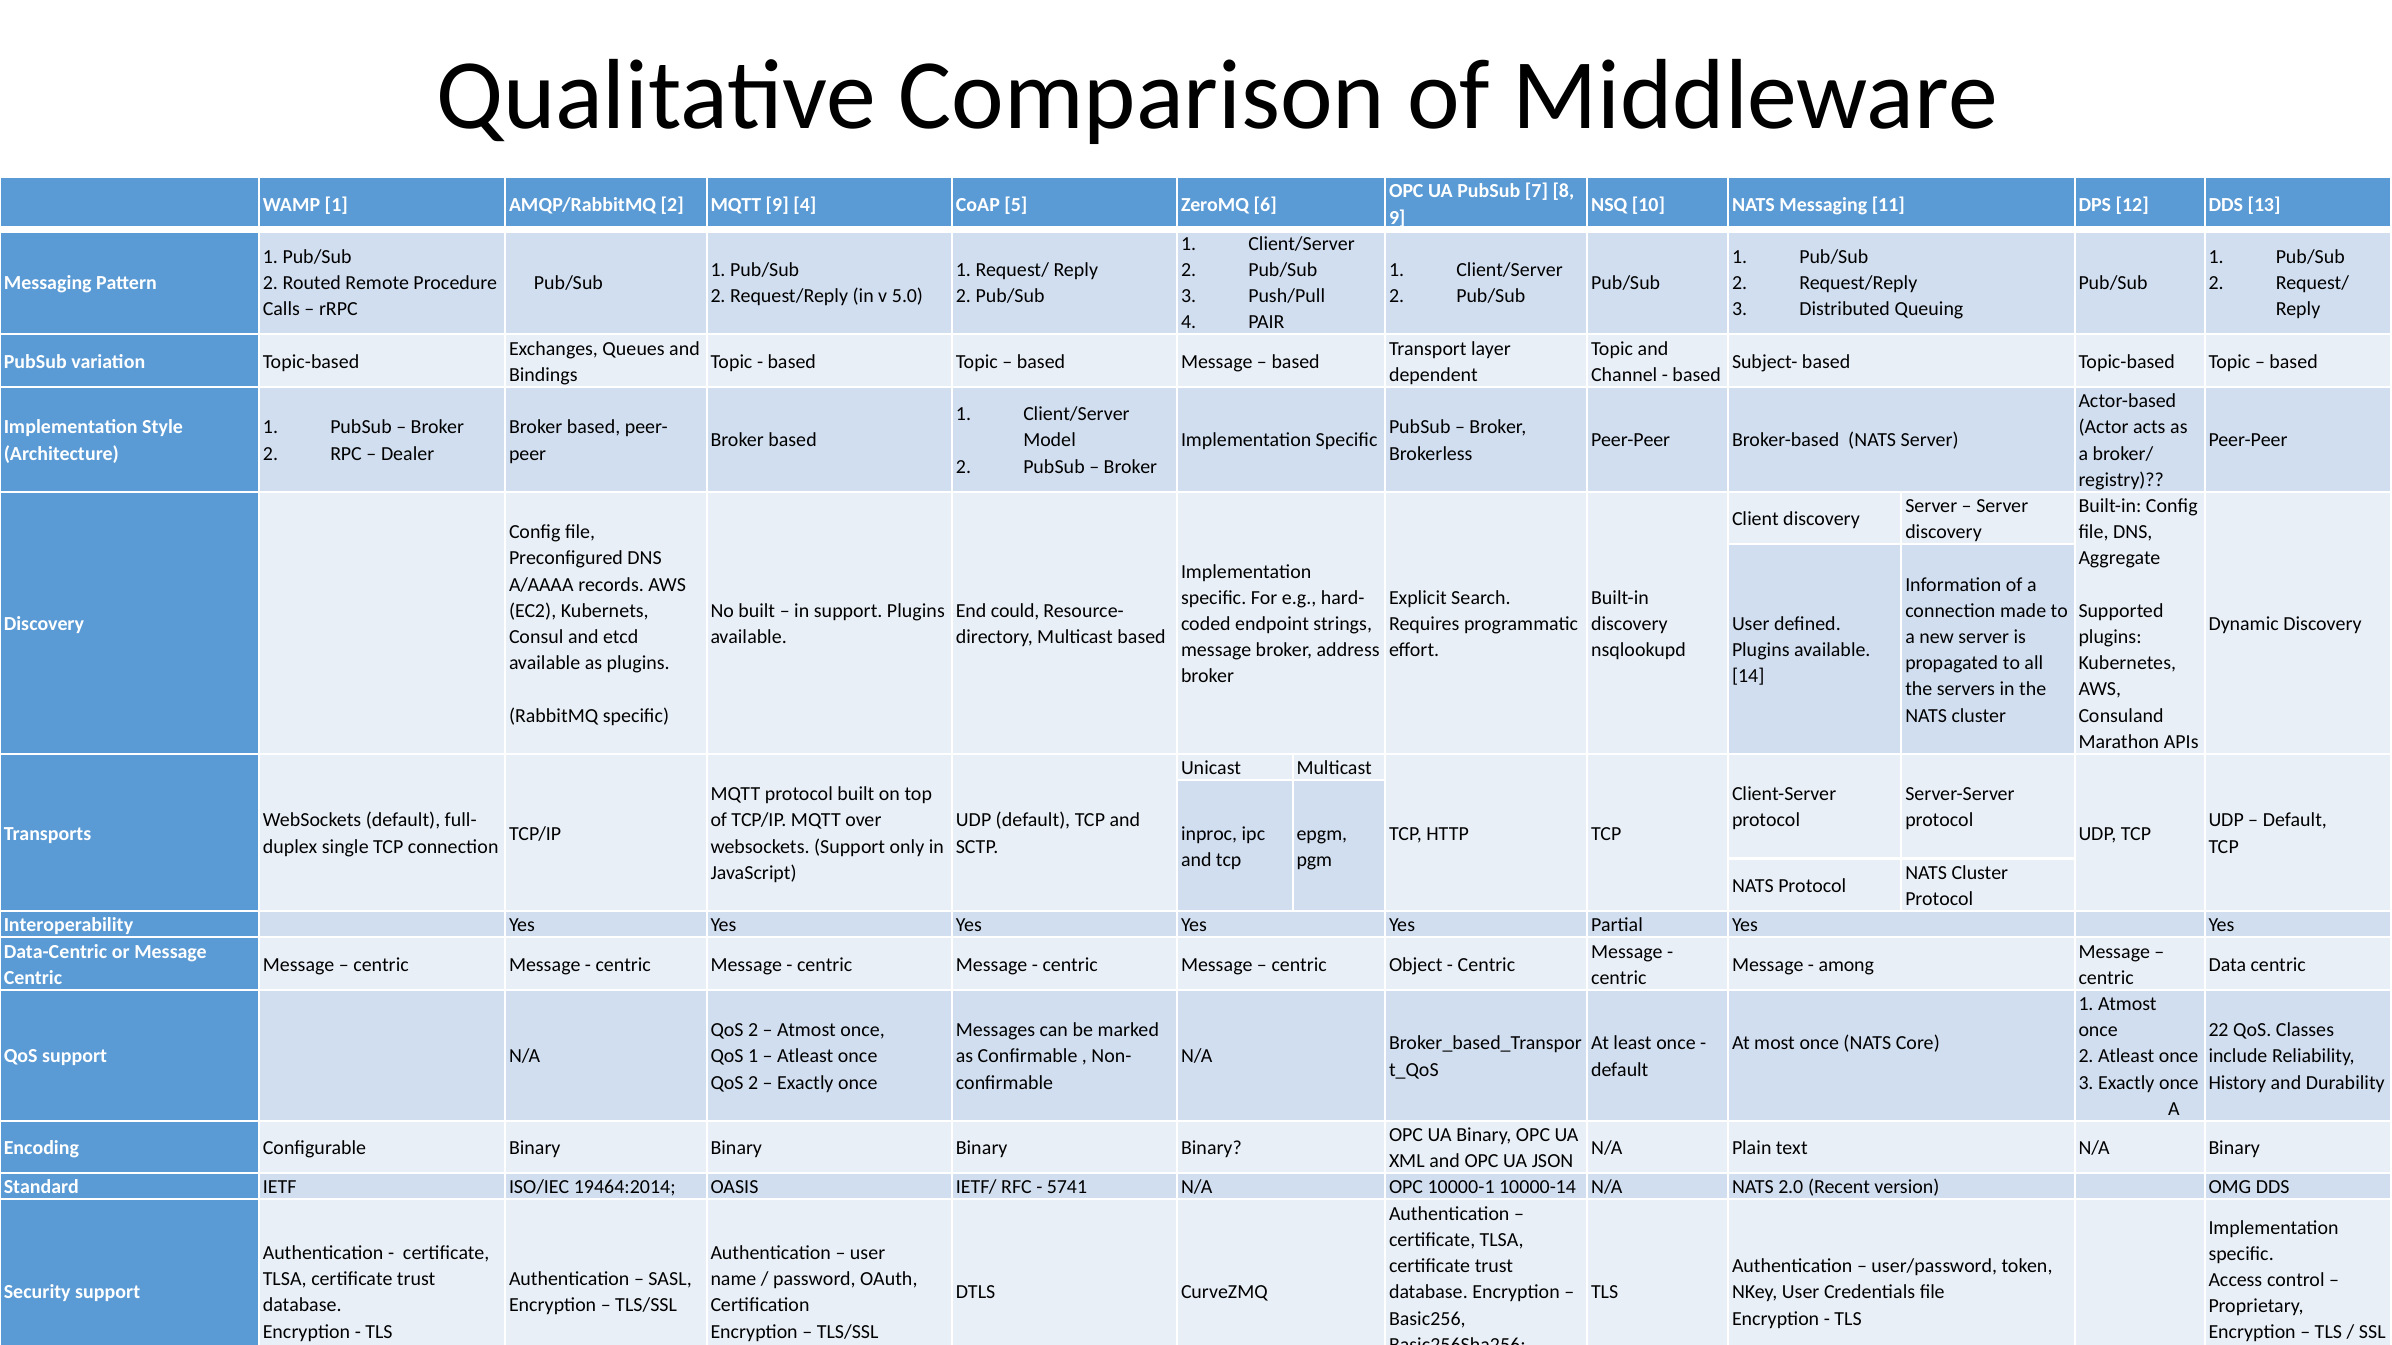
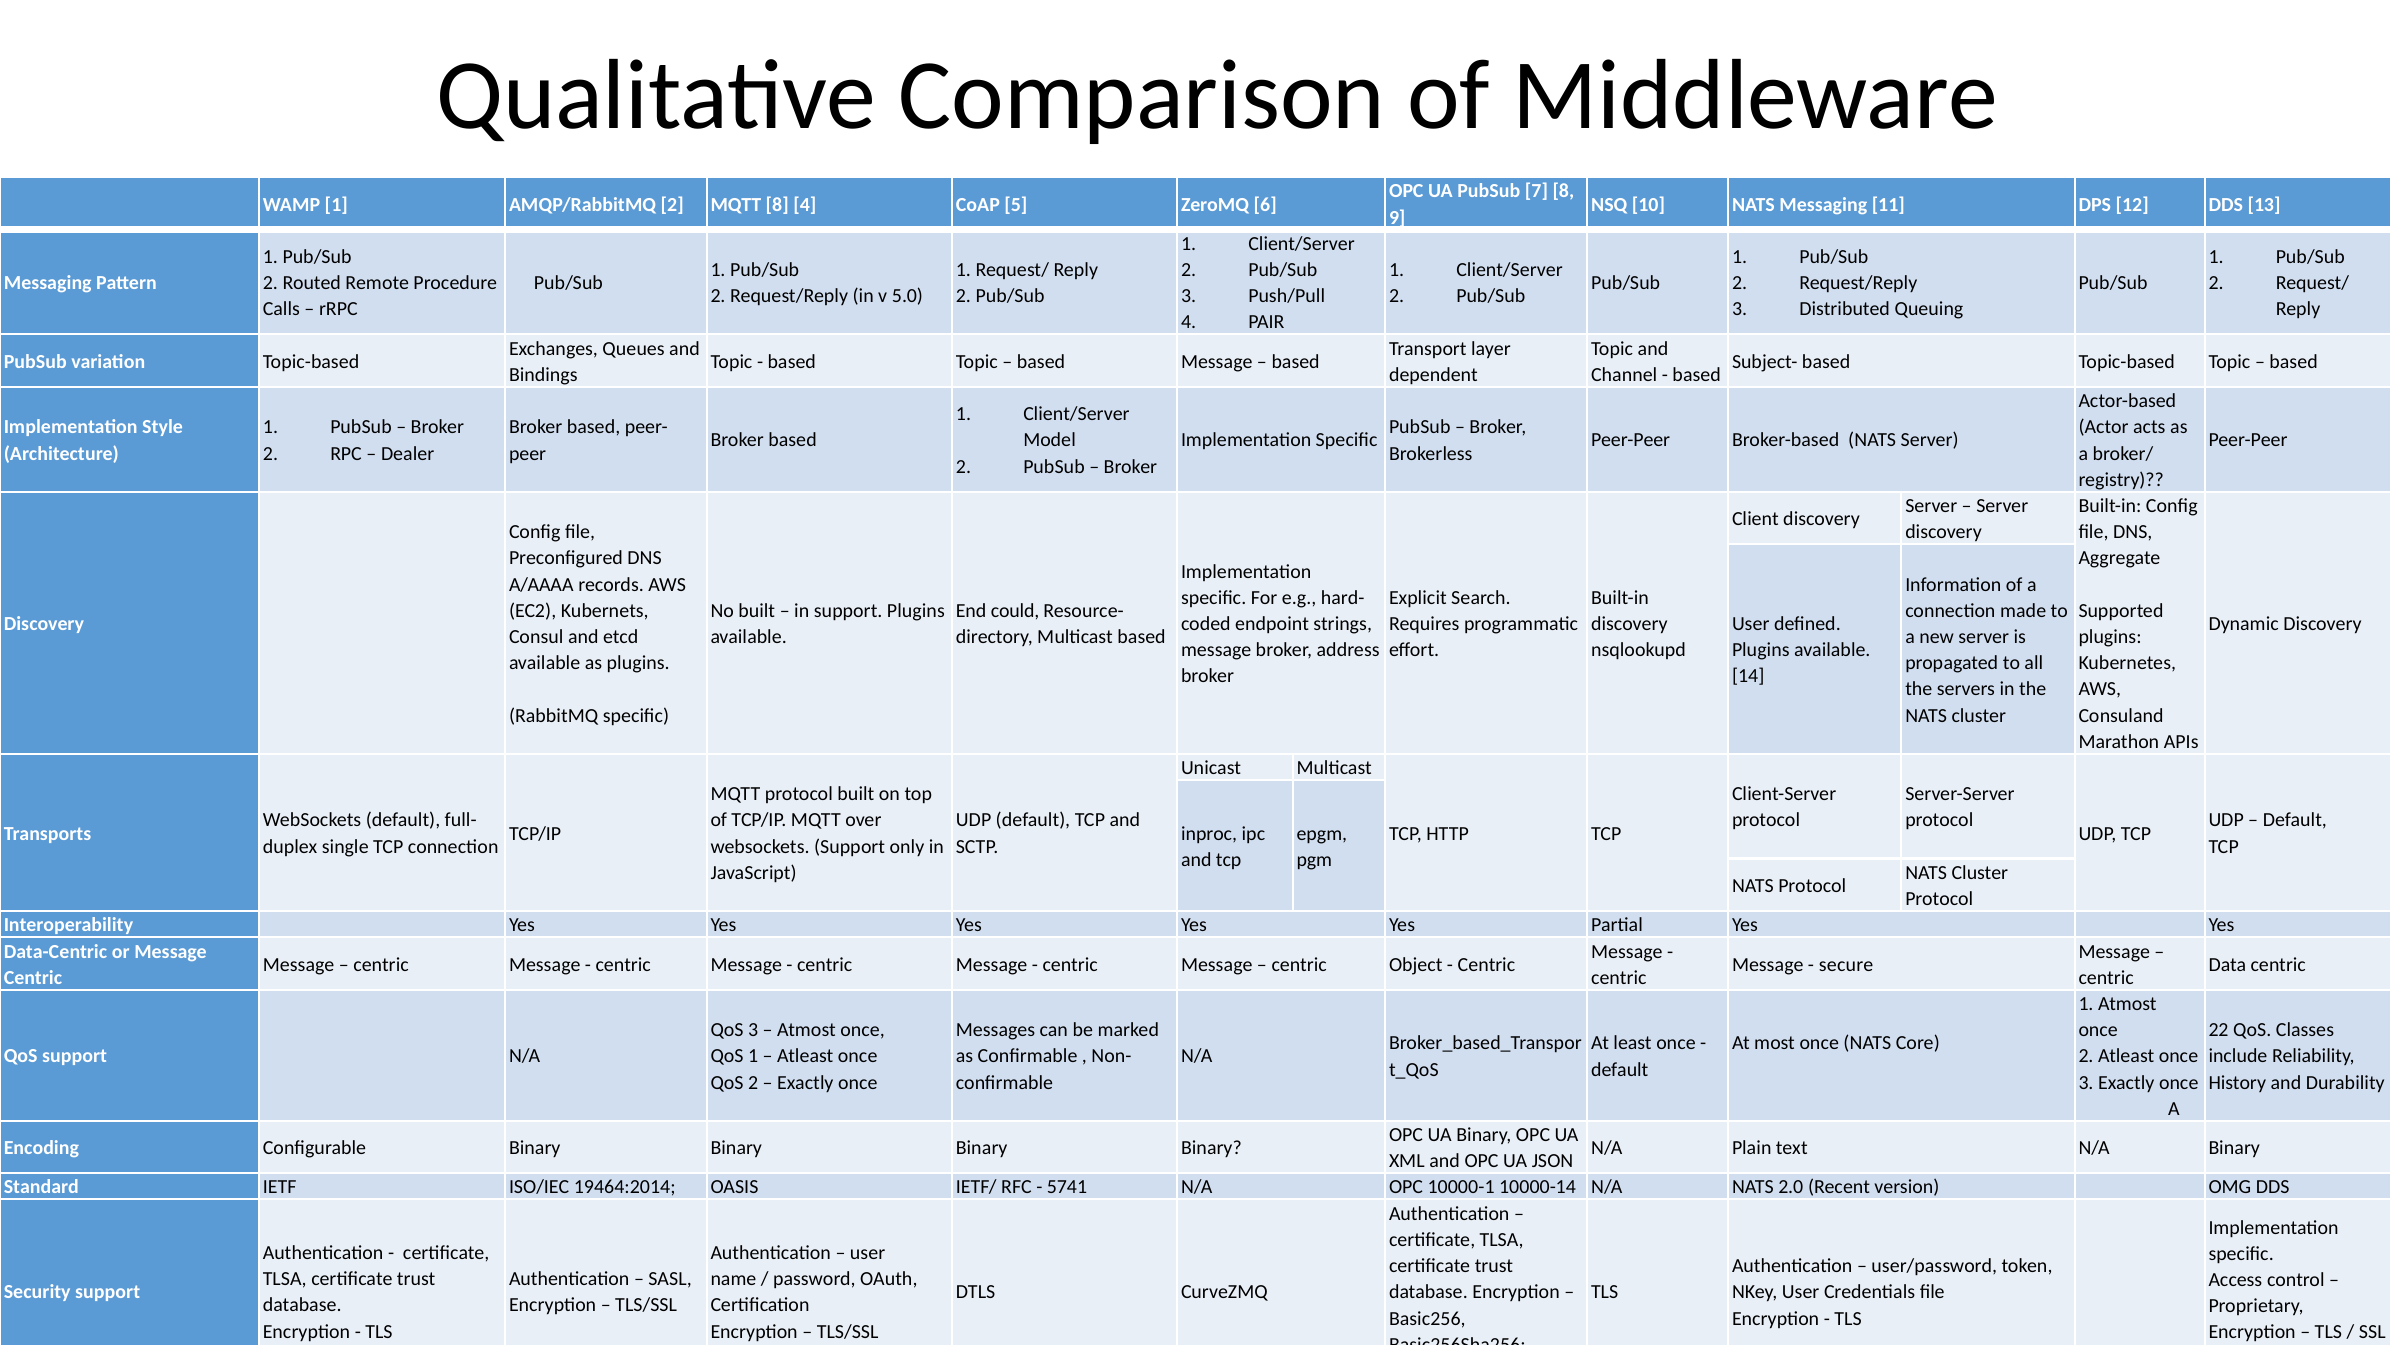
MQTT 9: 9 -> 8
among: among -> secure
2 at (753, 1030): 2 -> 3
